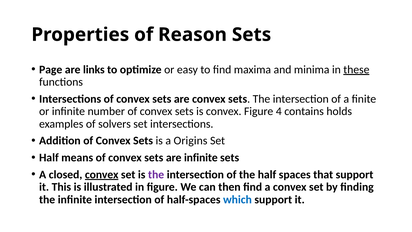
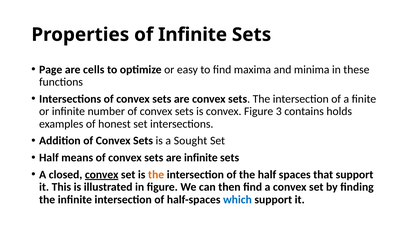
of Reason: Reason -> Infinite
links: links -> cells
these underline: present -> none
4: 4 -> 3
solvers: solvers -> honest
Origins: Origins -> Sought
the at (156, 174) colour: purple -> orange
